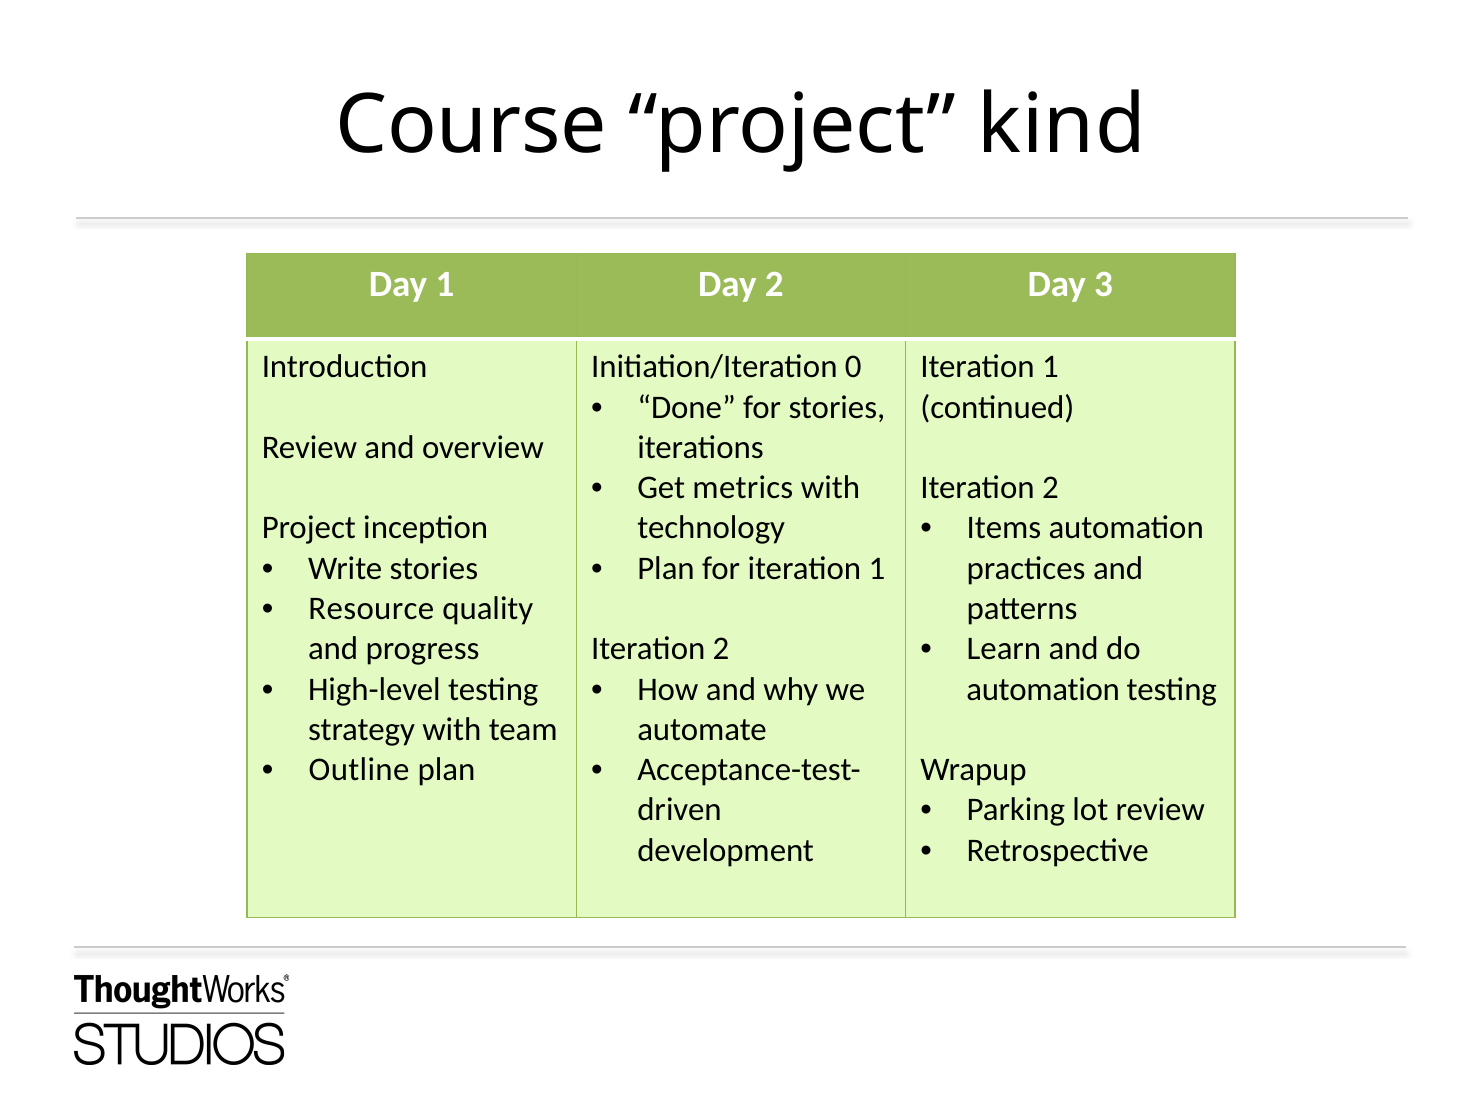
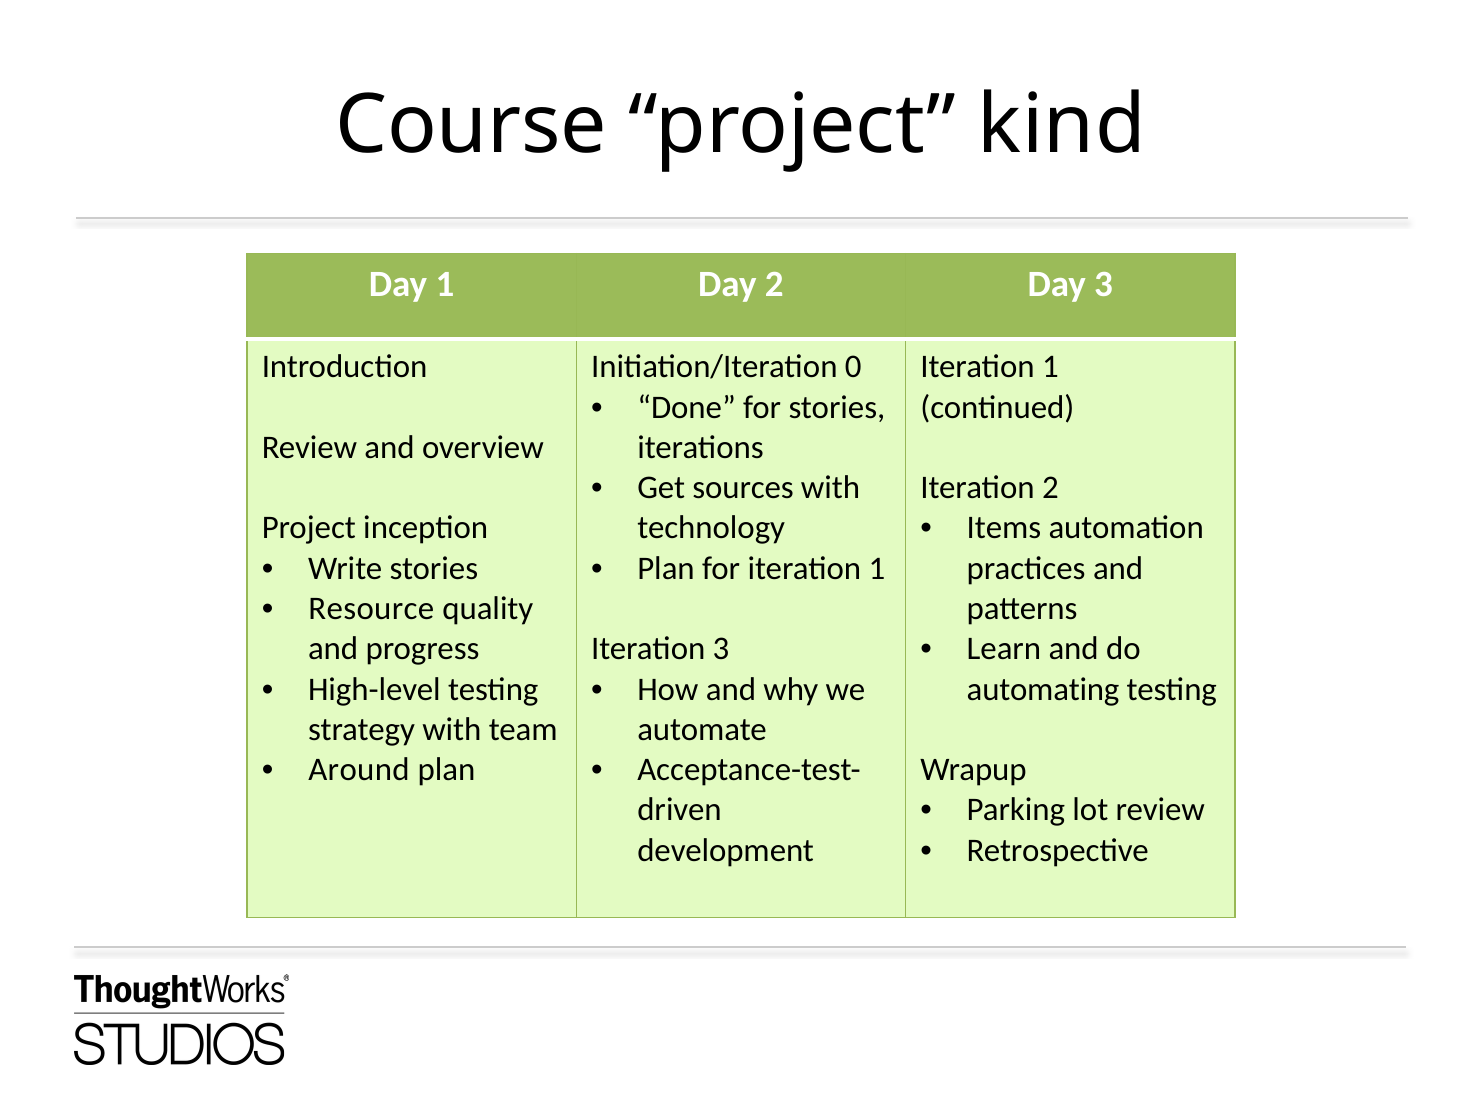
metrics: metrics -> sources
2 at (721, 649): 2 -> 3
automation at (1043, 689): automation -> automating
Outline: Outline -> Around
